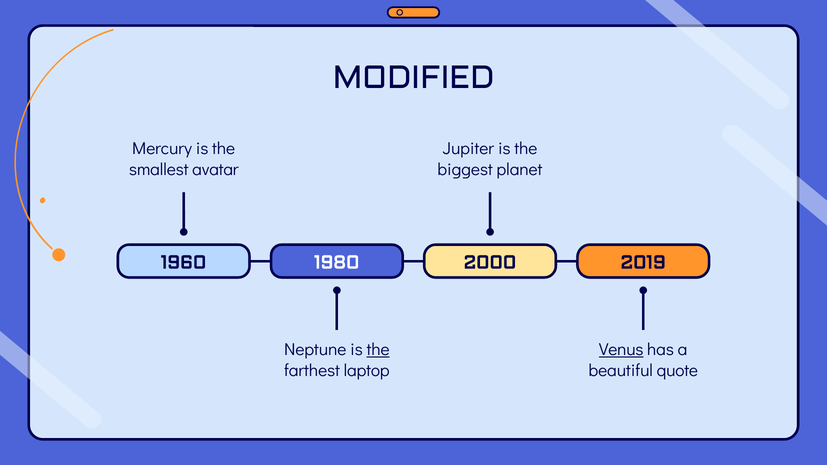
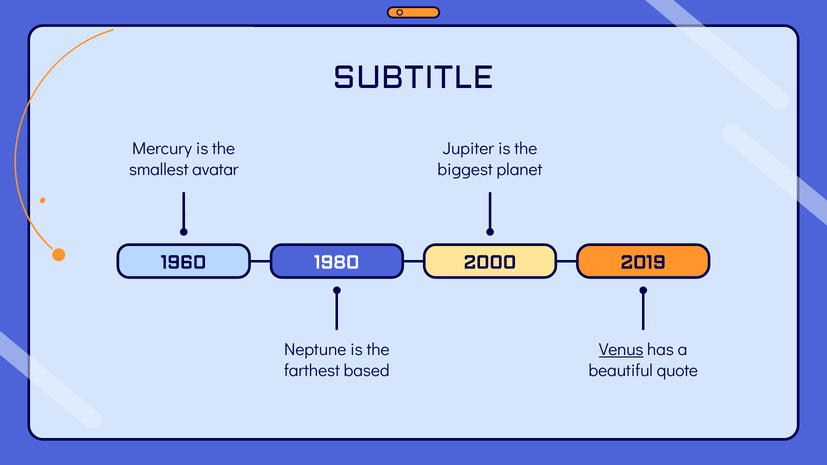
MODIFIED: MODIFIED -> SUBTITLE
the at (378, 350) underline: present -> none
laptop: laptop -> based
